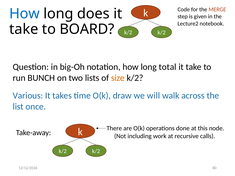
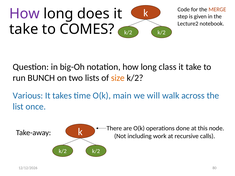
How at (24, 14) colour: blue -> purple
BOARD: BOARD -> COMES
total: total -> class
draw: draw -> main
